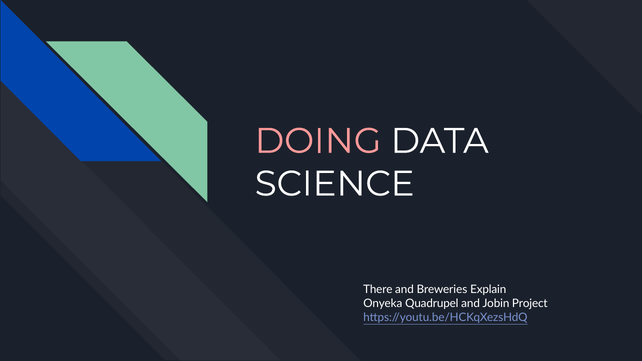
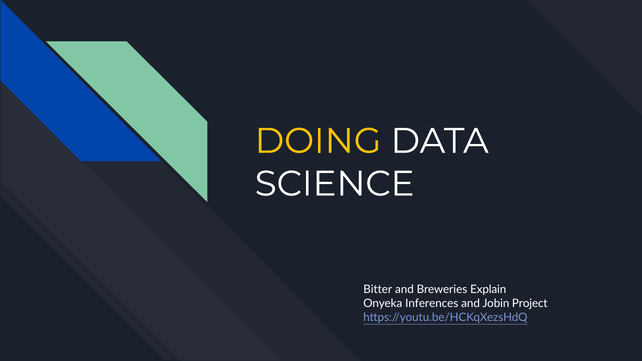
DOING colour: pink -> yellow
There: There -> Bitter
Quadrupel: Quadrupel -> Inferences
